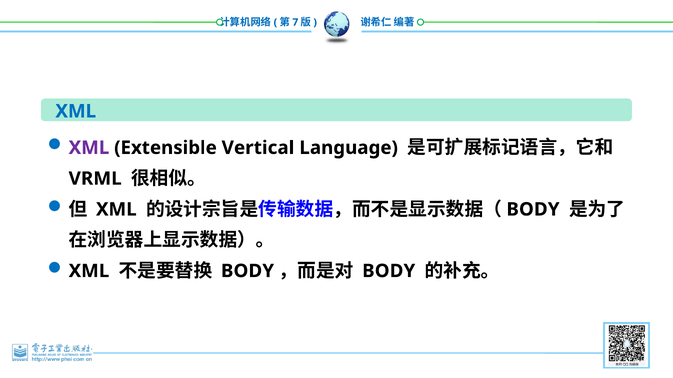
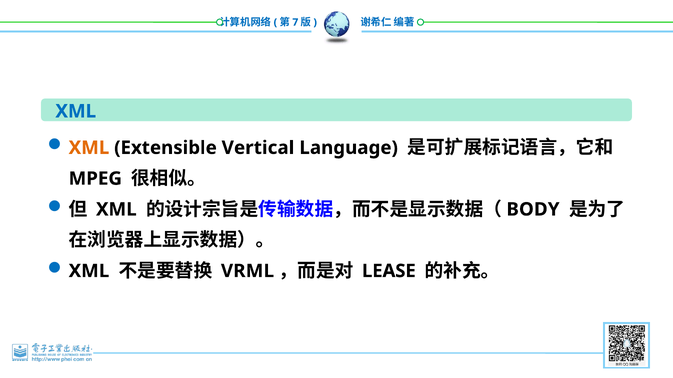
XML at (89, 148) colour: purple -> orange
VRML: VRML -> MPEG
BODY at (247, 271): BODY -> VRML
BODY at (389, 271): BODY -> LEASE
